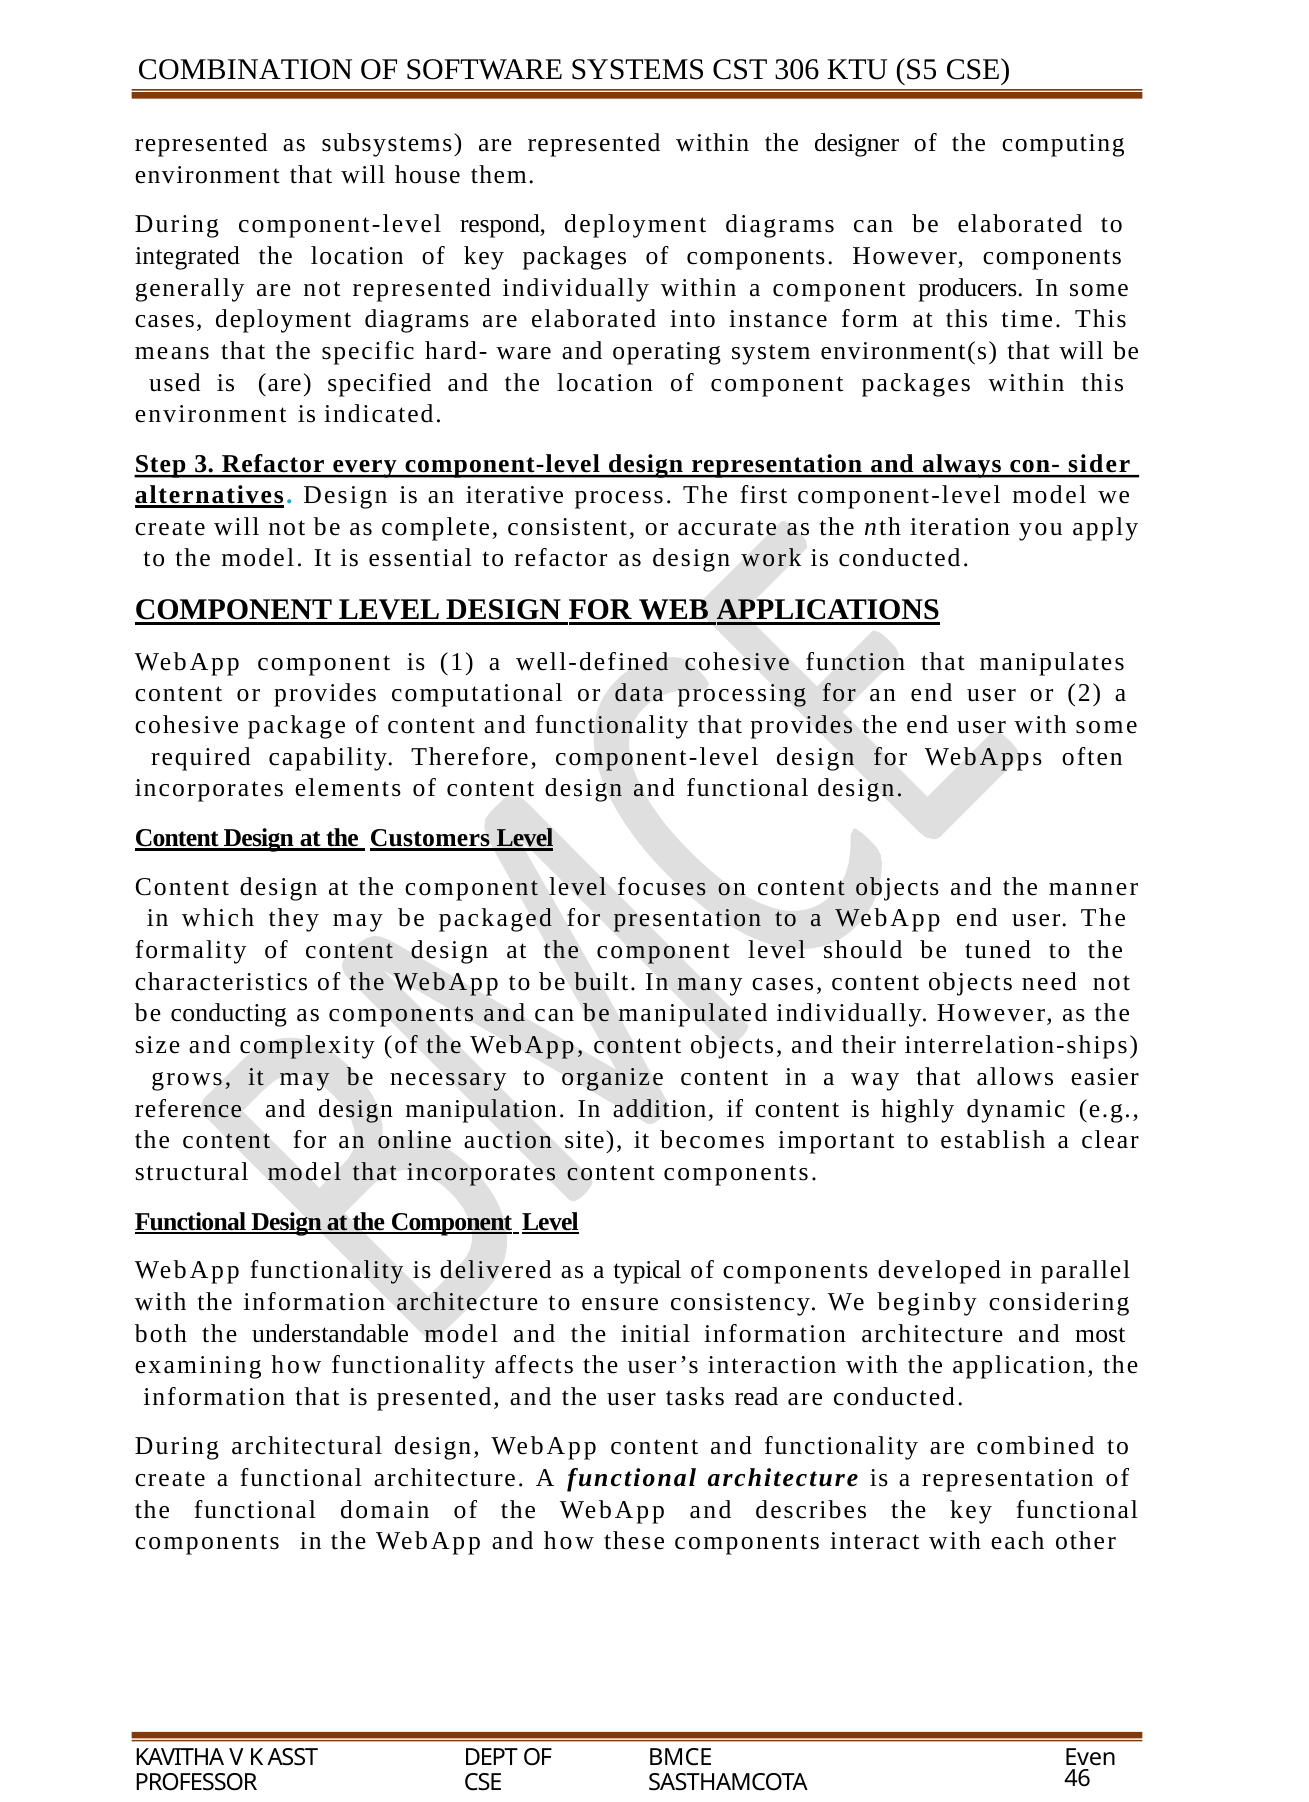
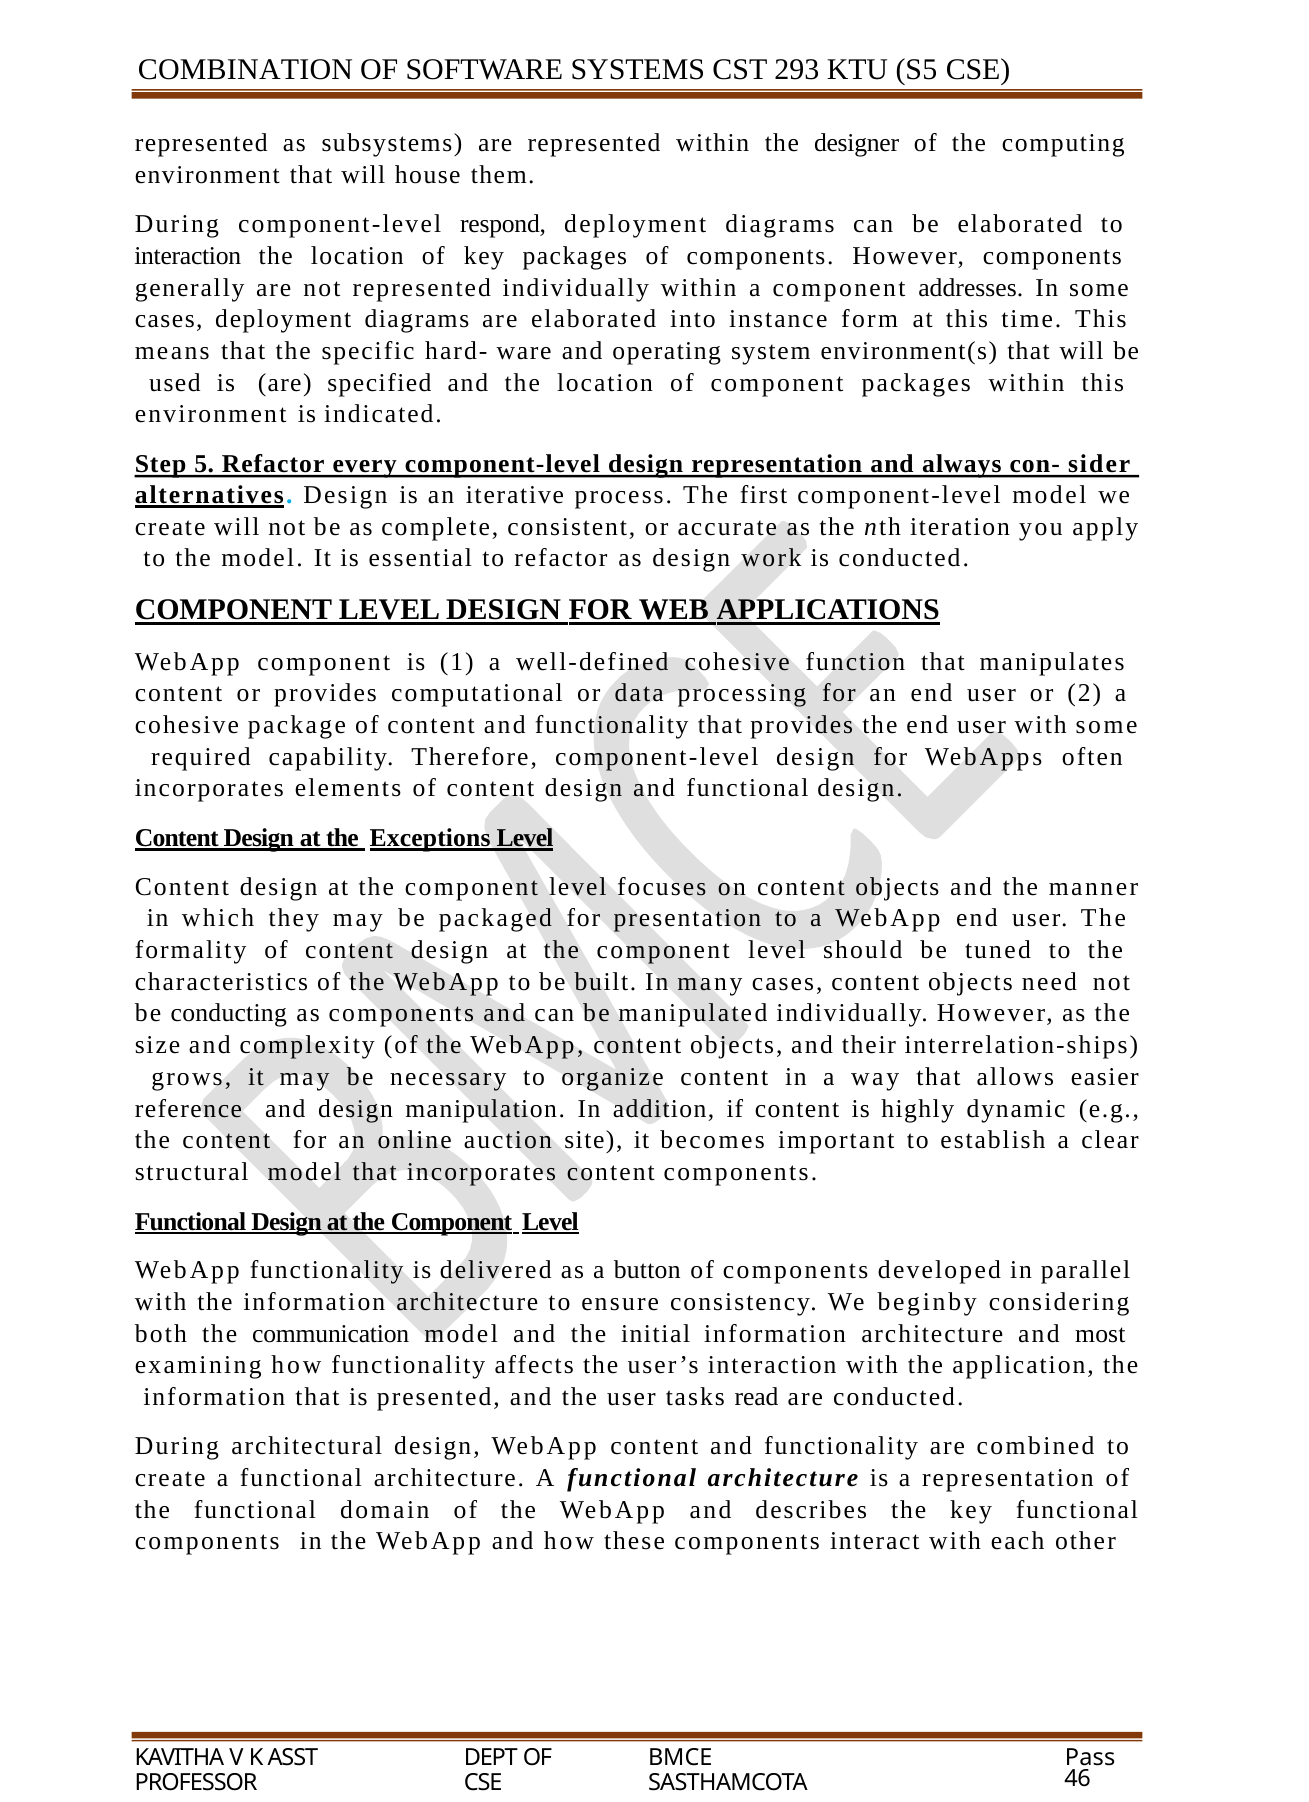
306: 306 -> 293
integrated at (187, 256): integrated -> interaction
producers: producers -> addresses
3: 3 -> 5
Customers: Customers -> Exceptions
typical: typical -> button
understandable: understandable -> communication
Even: Even -> Pass
